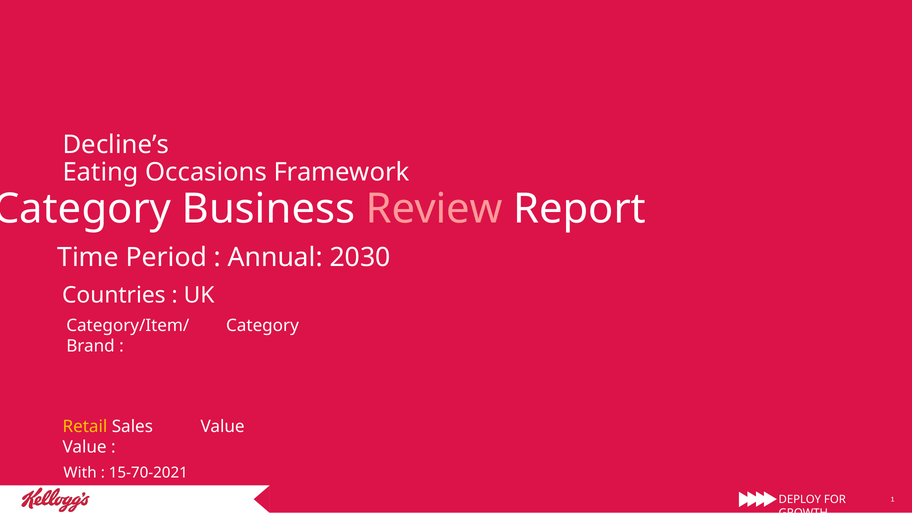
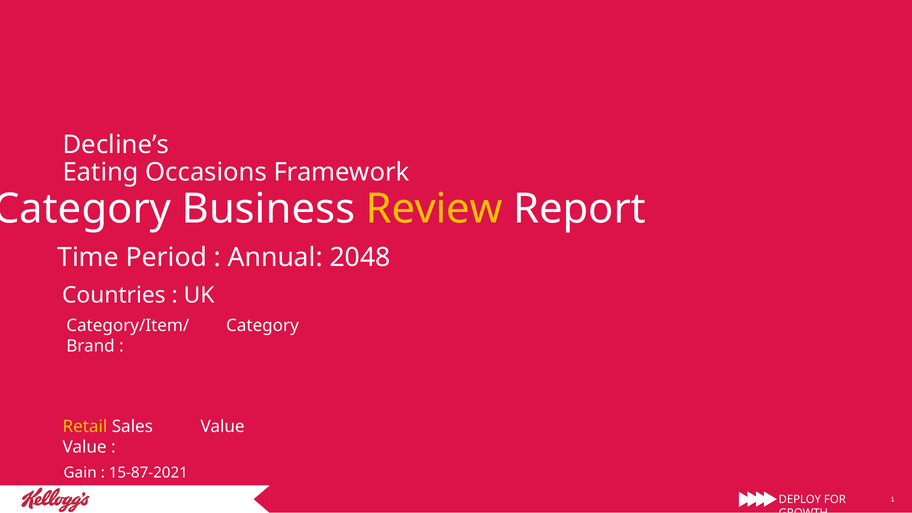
Review colour: pink -> yellow
2030: 2030 -> 2048
With: With -> Gain
15-70-2021: 15-70-2021 -> 15-87-2021
